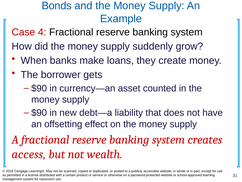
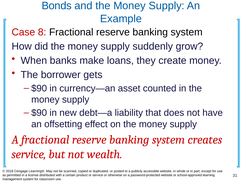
4: 4 -> 8
access at (29, 154): access -> service
